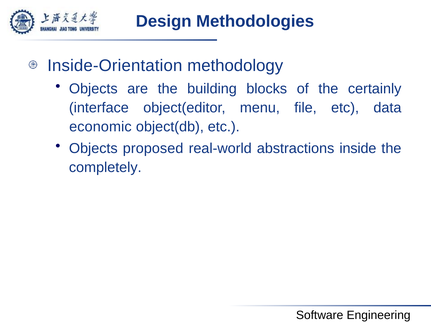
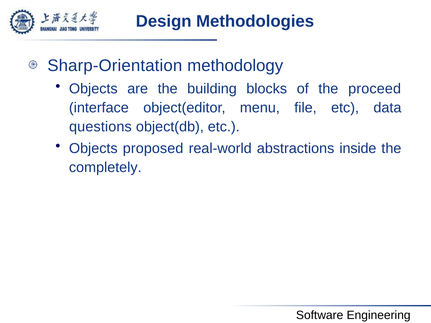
Inside-Orientation: Inside-Orientation -> Sharp-Orientation
certainly: certainly -> proceed
economic: economic -> questions
